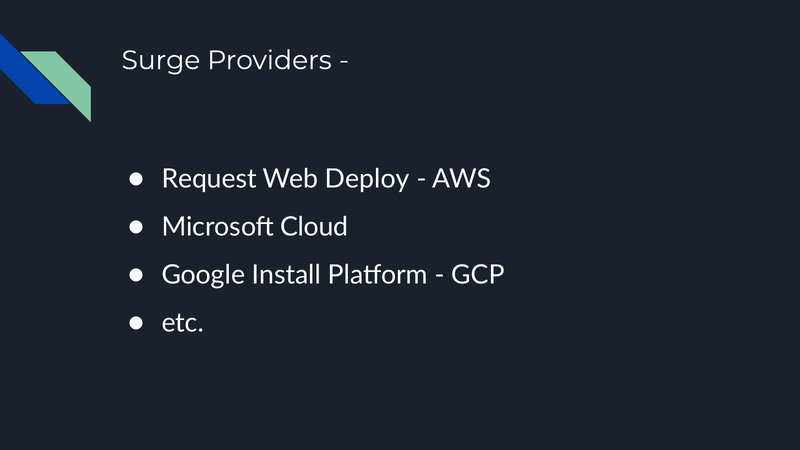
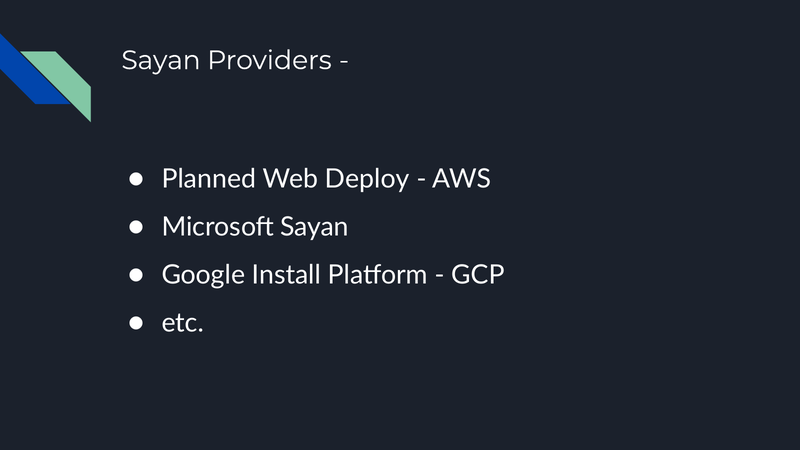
Surge at (161, 60): Surge -> Sayan
Request: Request -> Planned
Microsoft Cloud: Cloud -> Sayan
